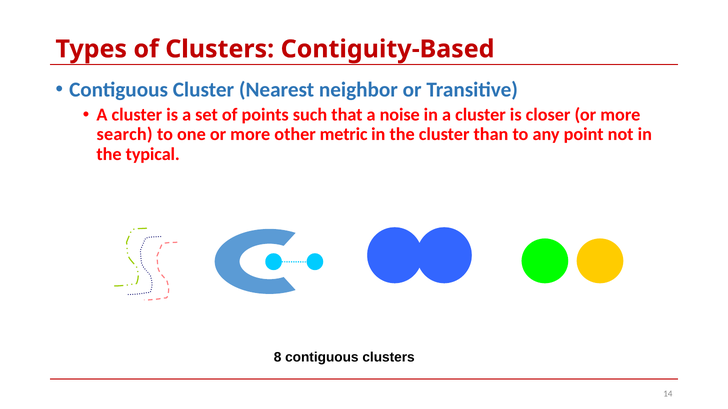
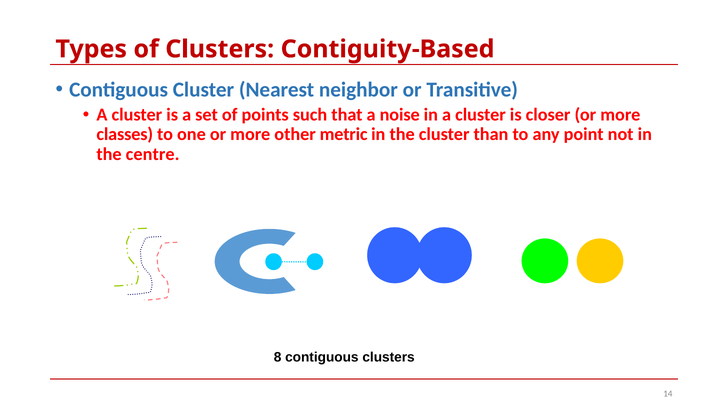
search: search -> classes
typical: typical -> centre
